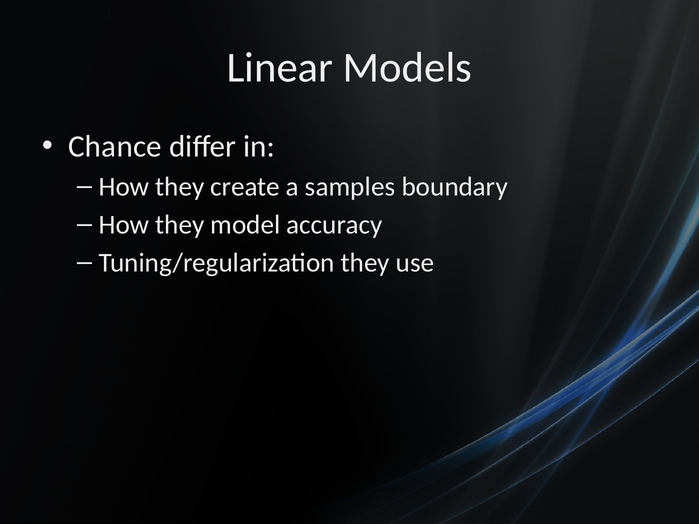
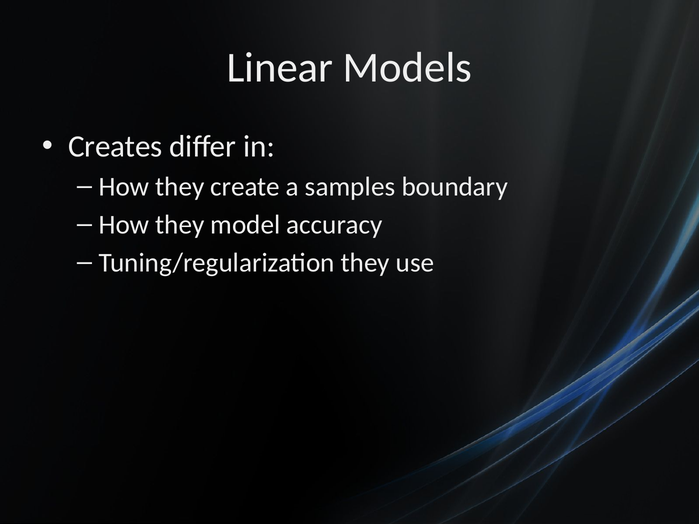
Chance: Chance -> Creates
